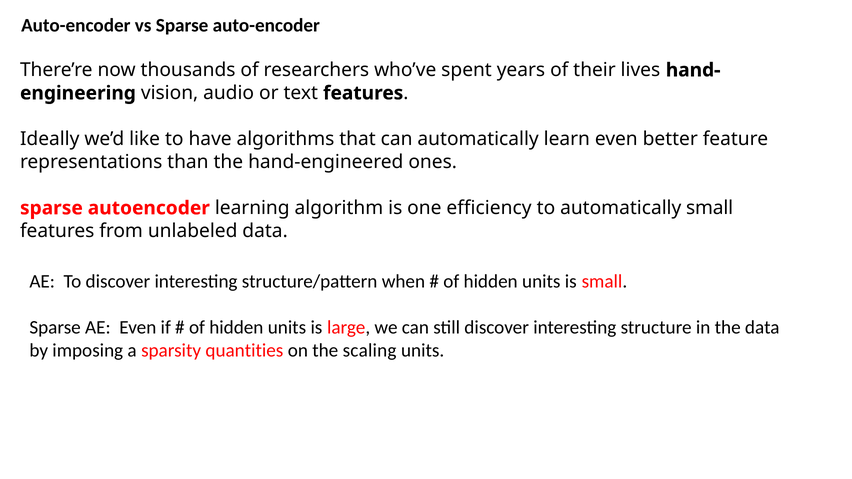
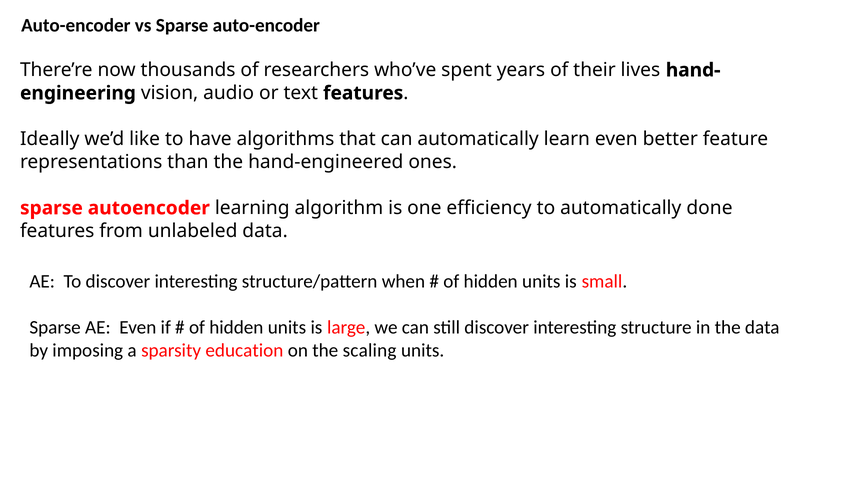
automatically small: small -> done
quantities: quantities -> education
